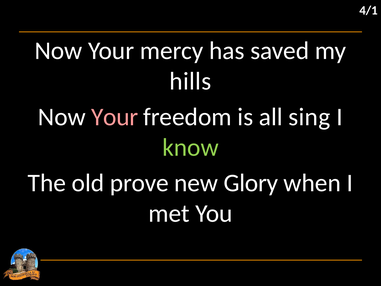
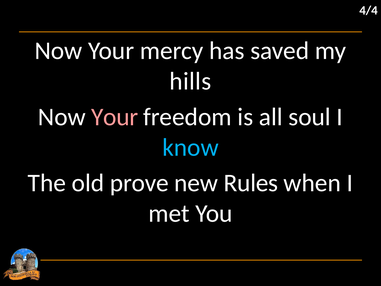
4/1: 4/1 -> 4/4
sing: sing -> soul
know colour: light green -> light blue
Glory: Glory -> Rules
